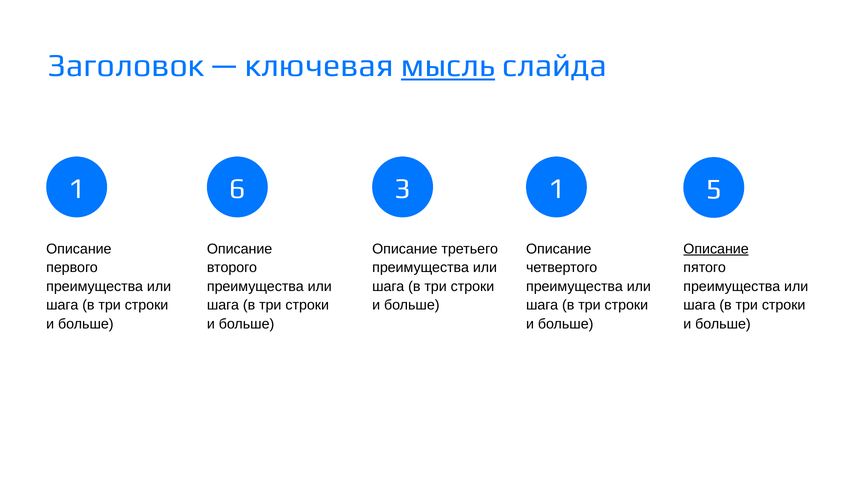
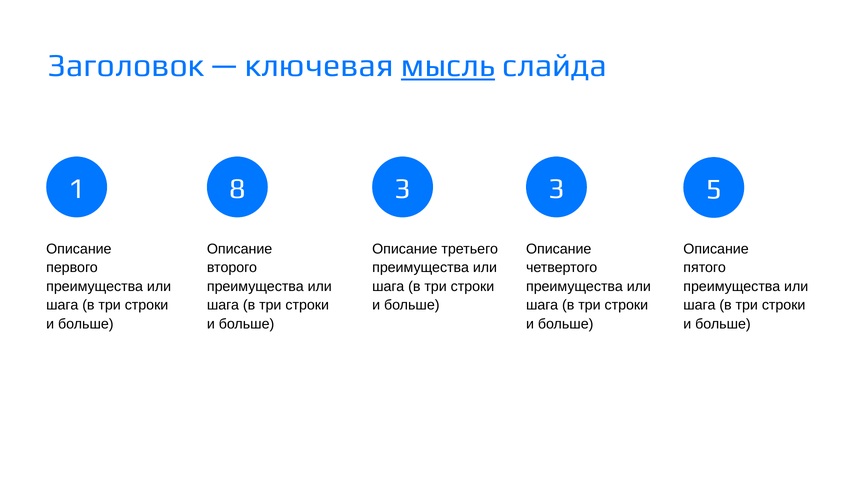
6: 6 -> 8
3 1: 1 -> 3
Описание at (716, 249) underline: present -> none
